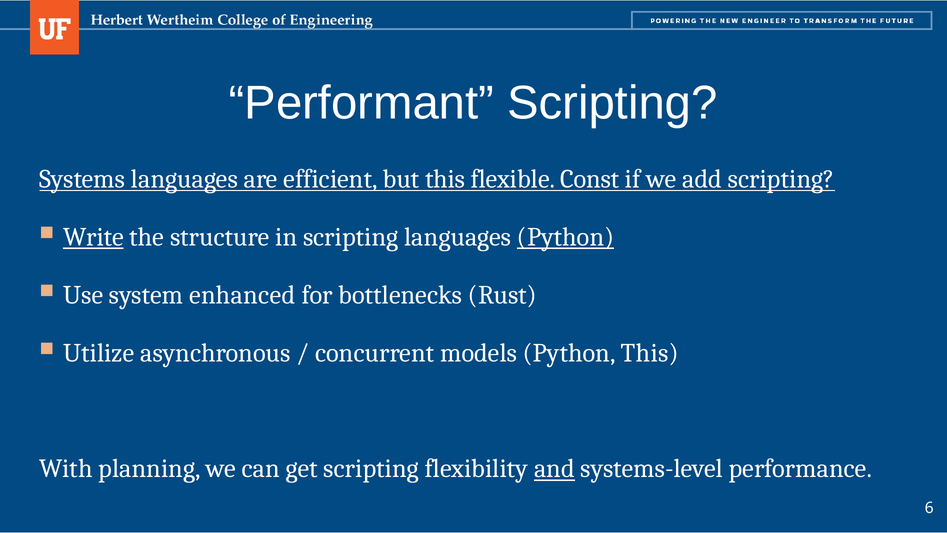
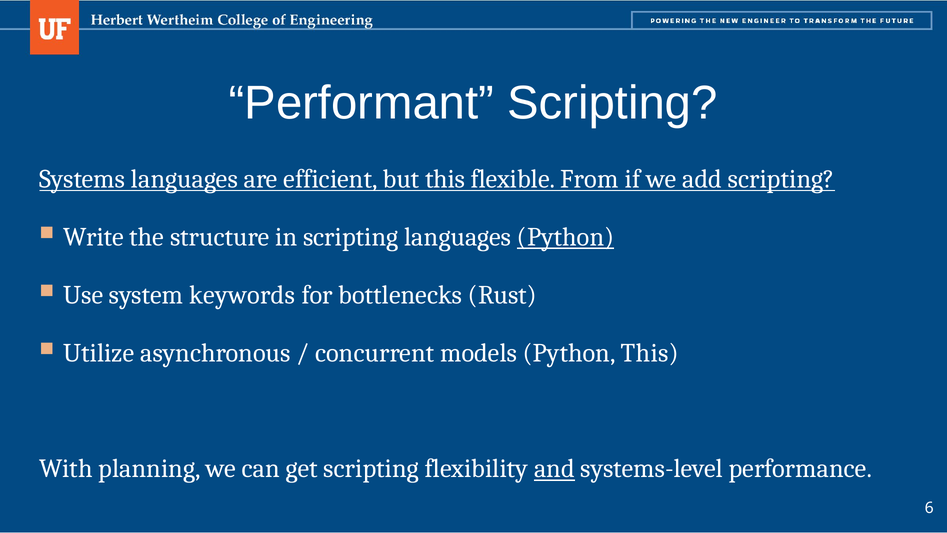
Const: Const -> From
Write underline: present -> none
enhanced: enhanced -> keywords
